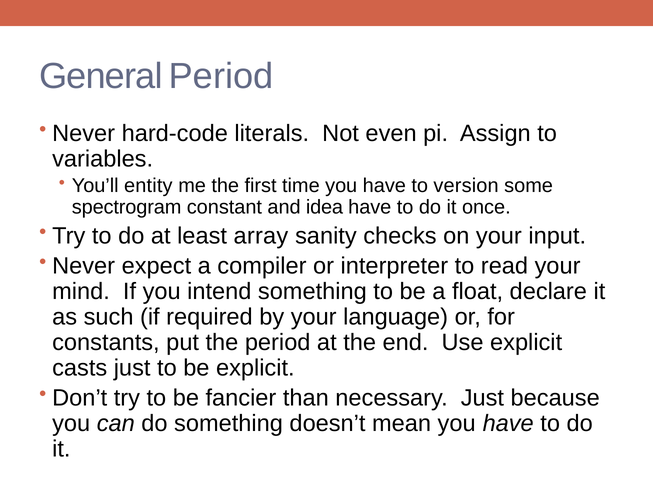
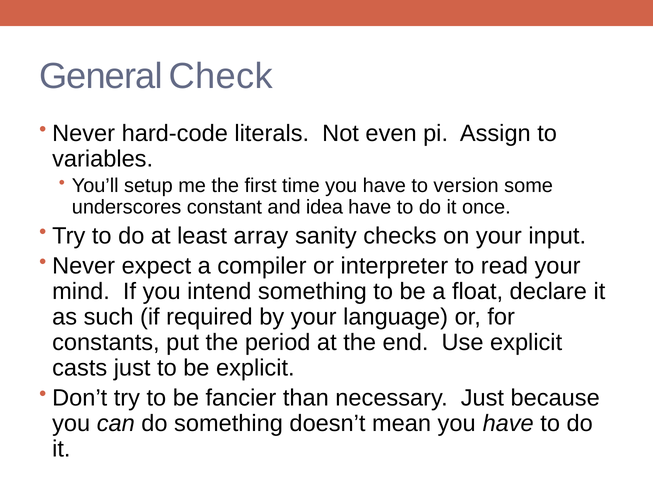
General Period: Period -> Check
entity: entity -> setup
spectrogram: spectrogram -> underscores
